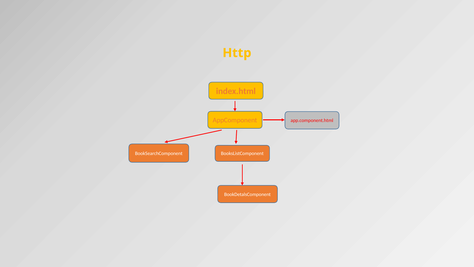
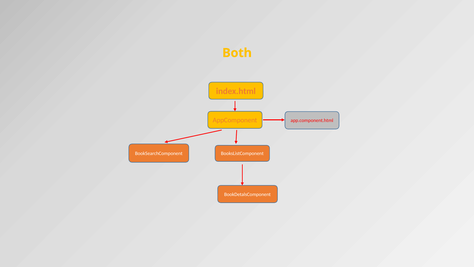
Http: Http -> Both
